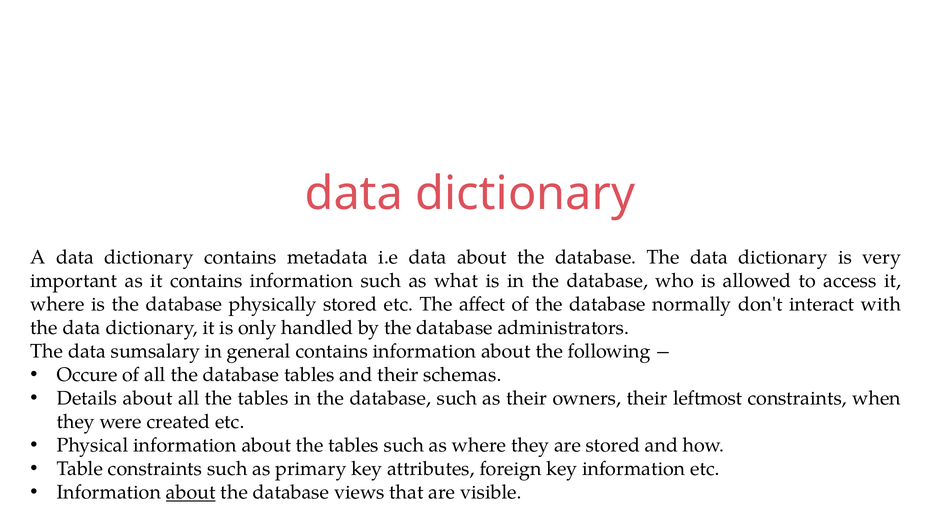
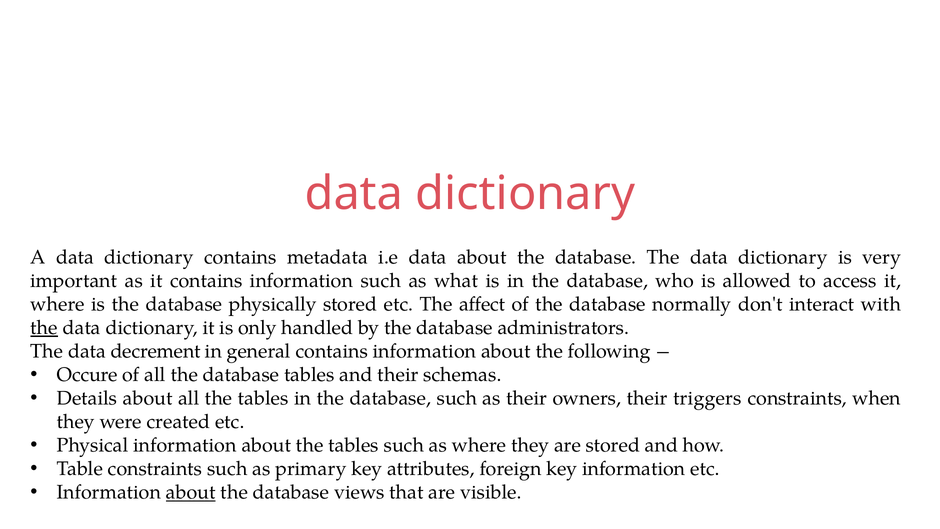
the at (44, 328) underline: none -> present
sumsalary: sumsalary -> decrement
leftmost: leftmost -> triggers
